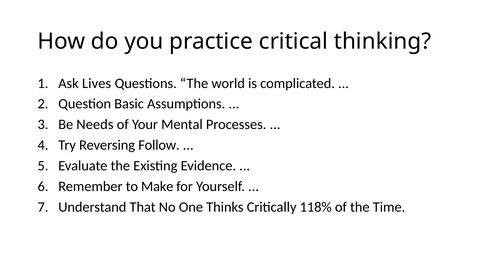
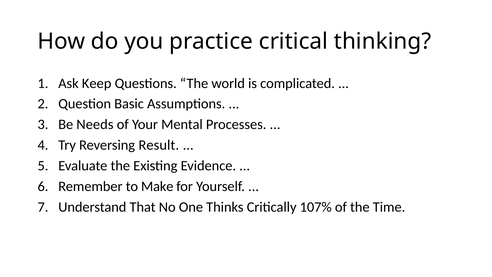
Lives: Lives -> Keep
Follow: Follow -> Result
118%: 118% -> 107%
